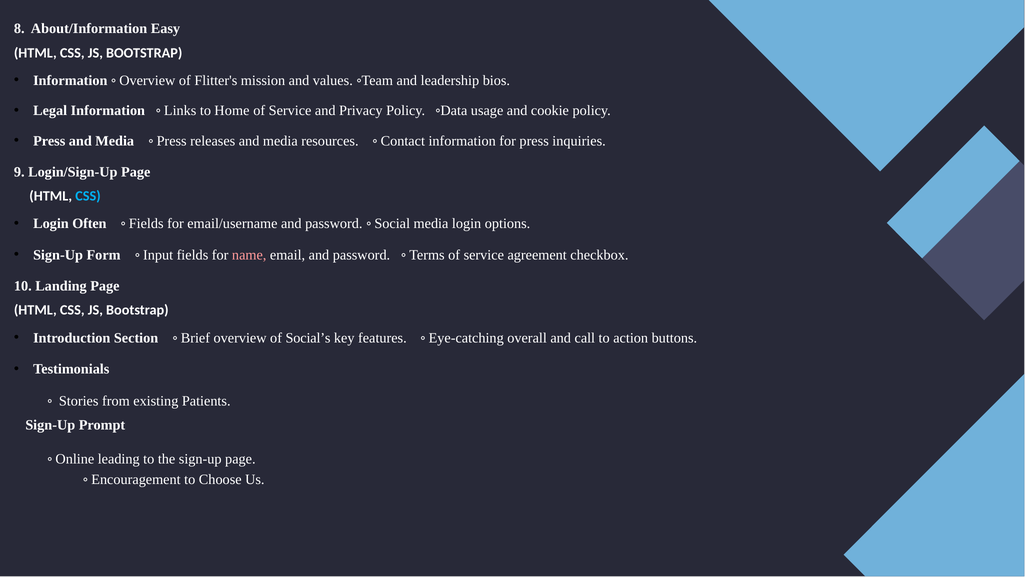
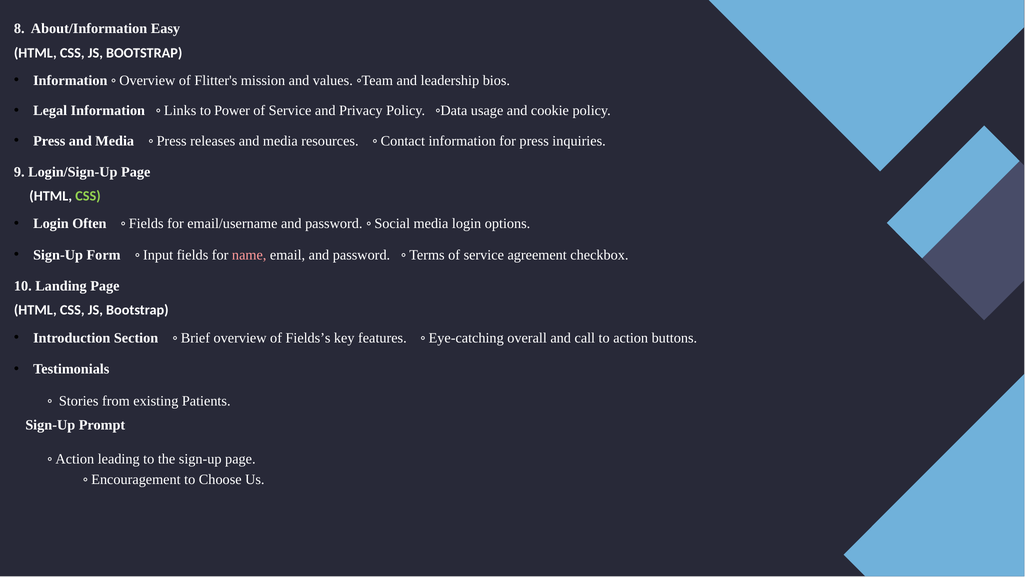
Home: Home -> Power
CSS at (88, 196) colour: light blue -> light green
Social’s: Social’s -> Fields’s
Online at (75, 459): Online -> Action
